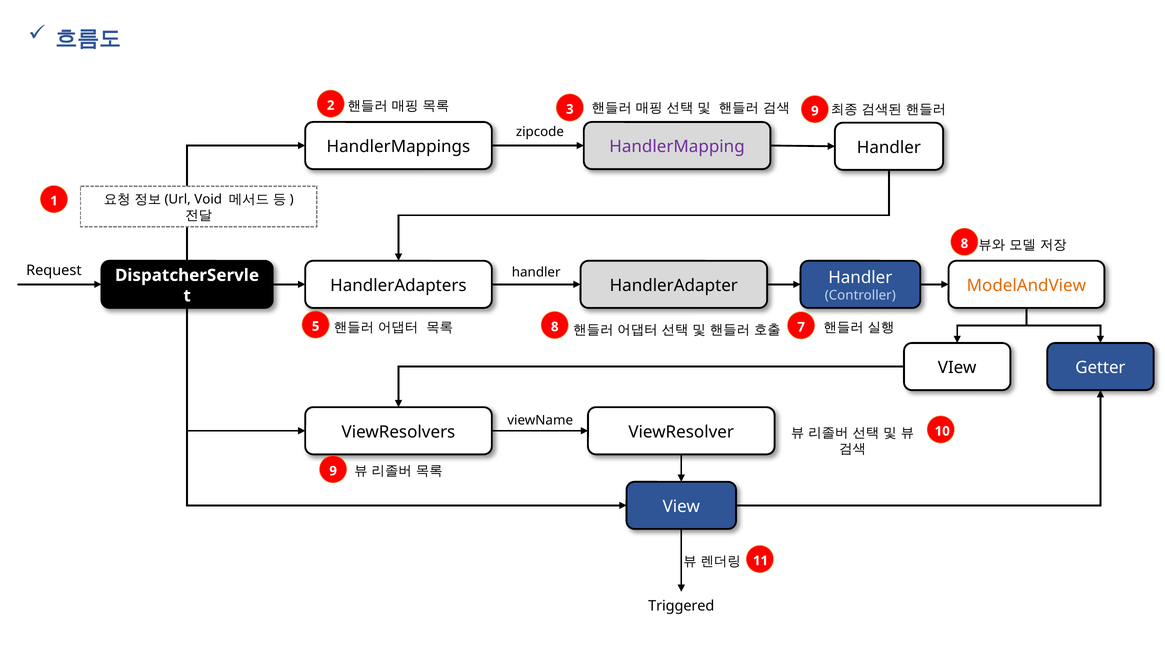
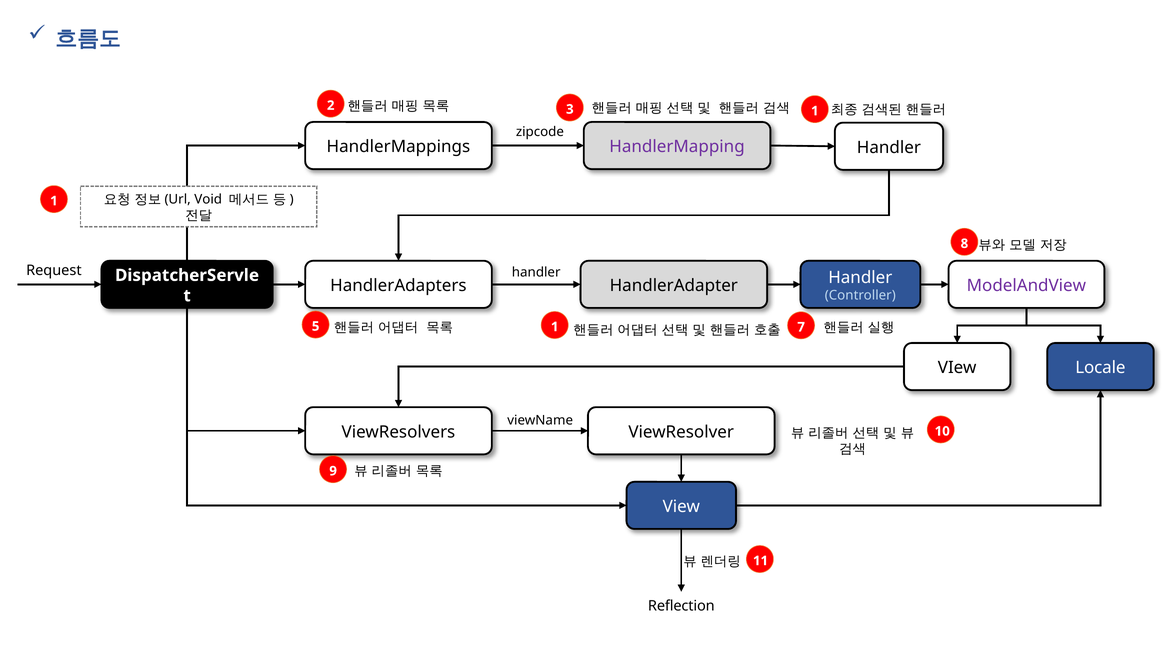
3 9: 9 -> 1
ModelAndView colour: orange -> purple
5 8: 8 -> 1
Getter: Getter -> Locale
Triggered: Triggered -> Reflection
